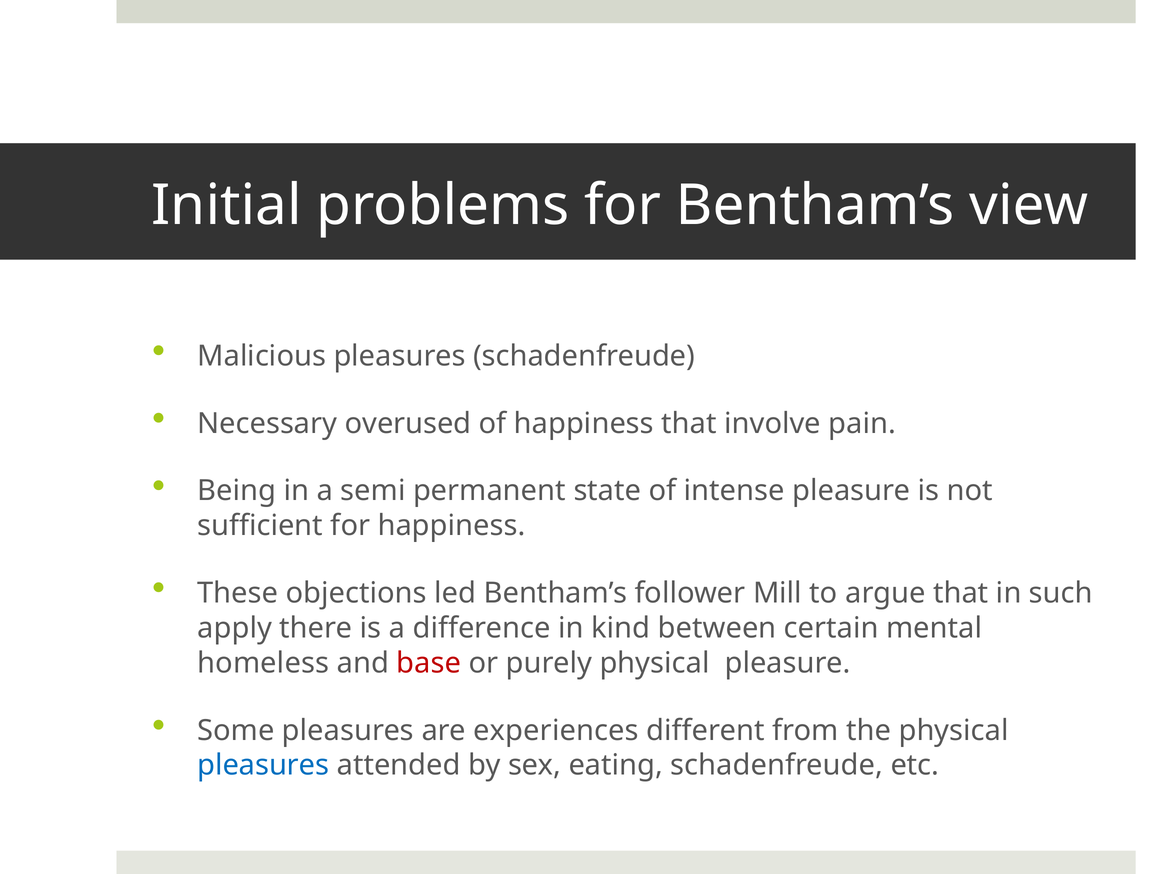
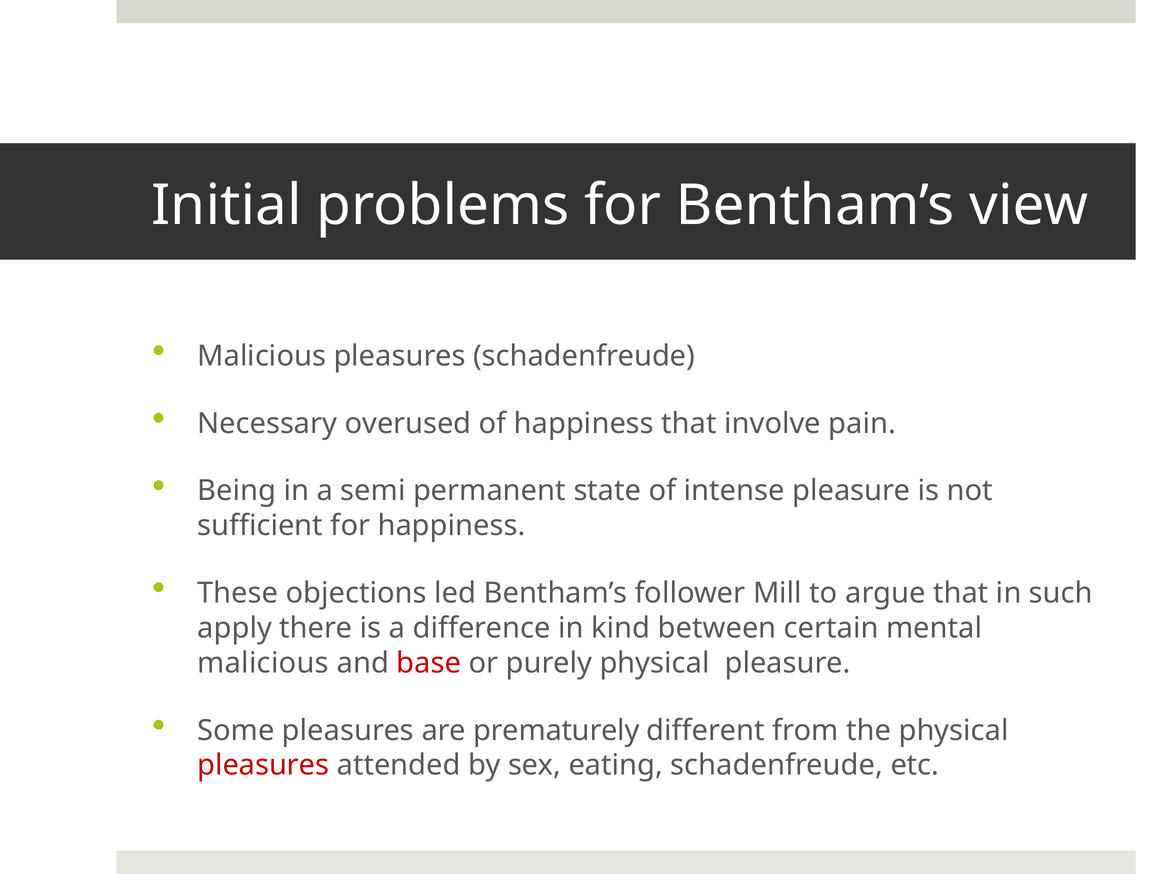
homeless at (263, 663): homeless -> malicious
experiences: experiences -> prematurely
pleasures at (263, 765) colour: blue -> red
